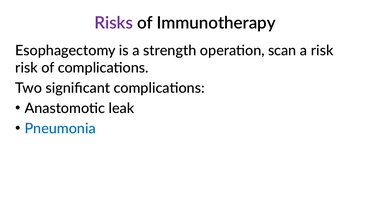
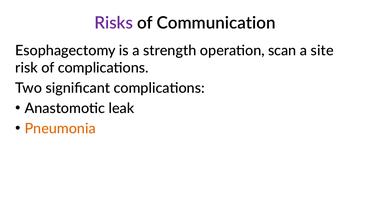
Immunotherapy: Immunotherapy -> Communication
a risk: risk -> site
Pneumonia colour: blue -> orange
